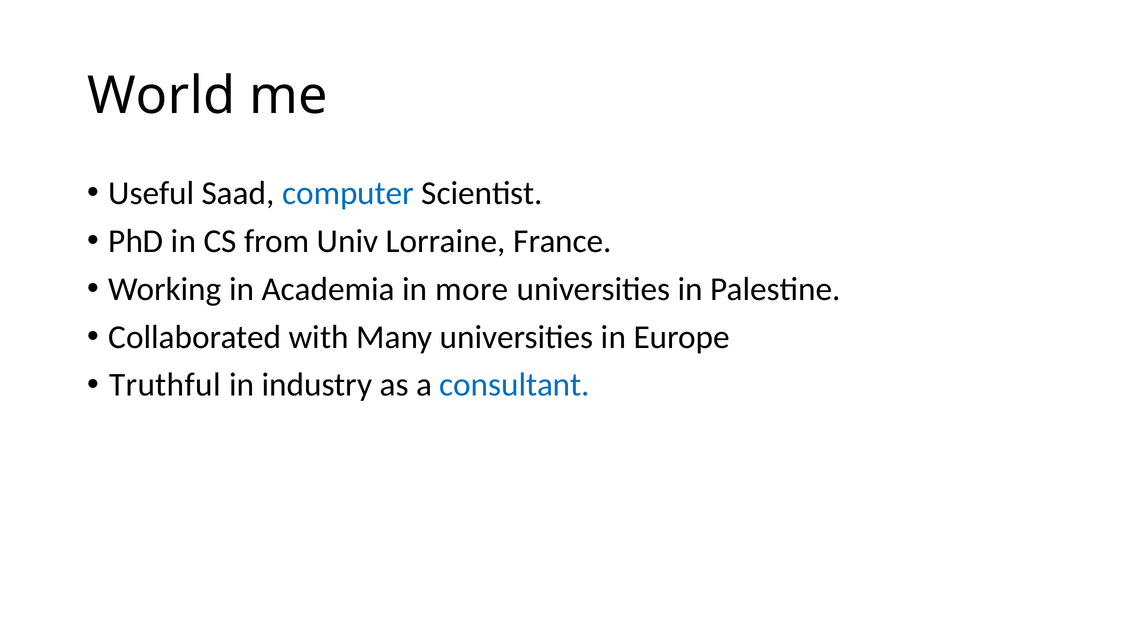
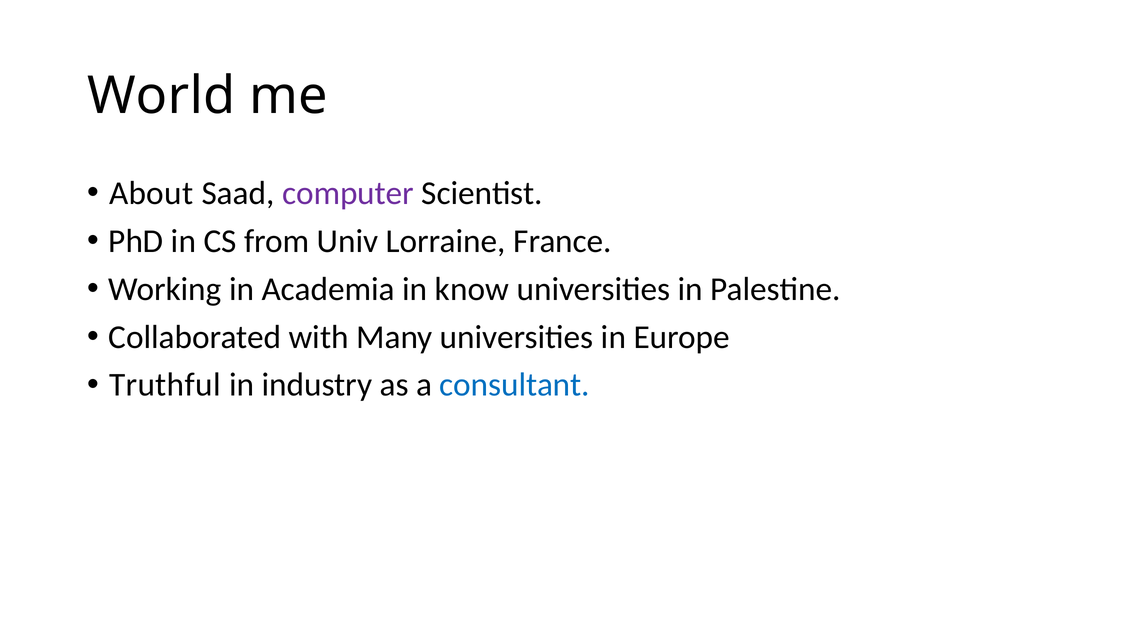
Useful: Useful -> About
computer colour: blue -> purple
more: more -> know
